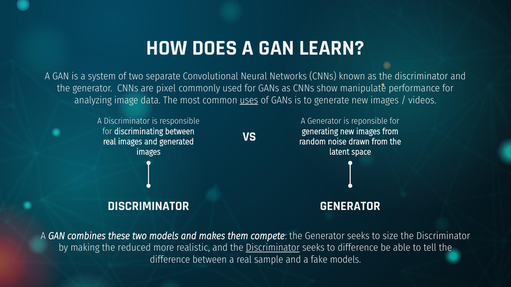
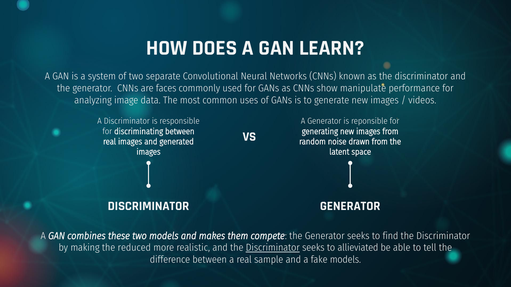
pixel: pixel -> faces
uses underline: present -> none
size: size -> find
to difference: difference -> allieviated
